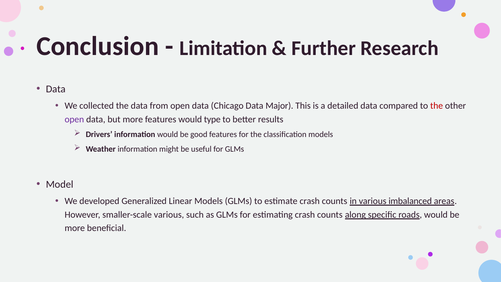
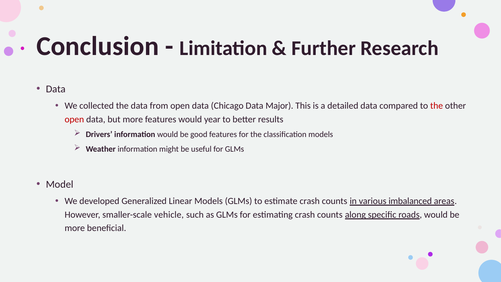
open at (74, 119) colour: purple -> red
type: type -> year
smaller-scale various: various -> vehicle
